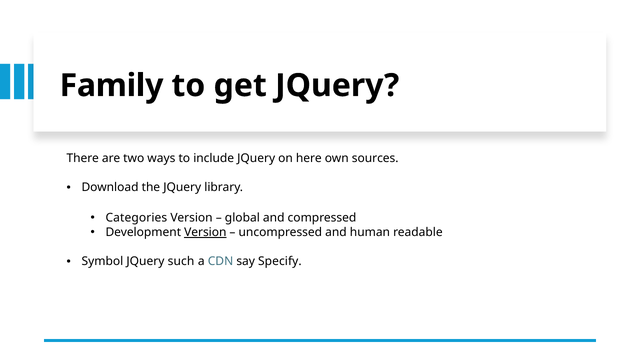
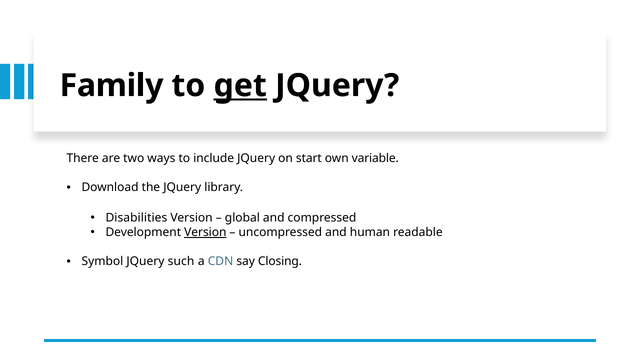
get underline: none -> present
here: here -> start
sources: sources -> variable
Categories: Categories -> Disabilities
Specify: Specify -> Closing
